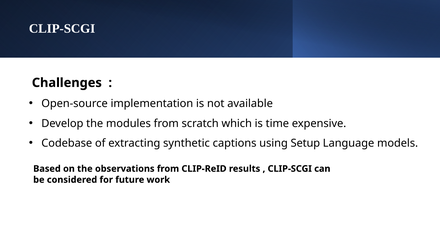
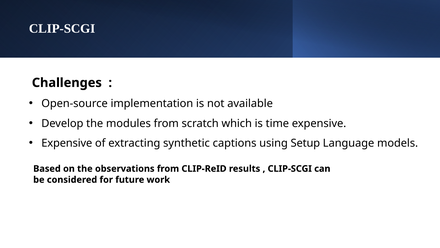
Codebase at (67, 143): Codebase -> Expensive
